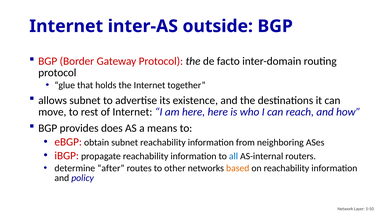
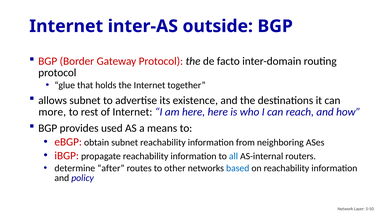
move: move -> more
does: does -> used
based colour: orange -> blue
